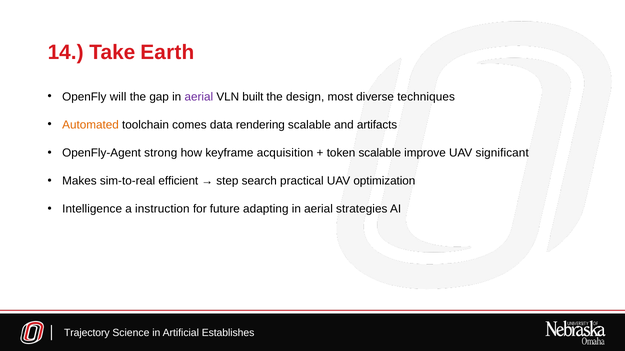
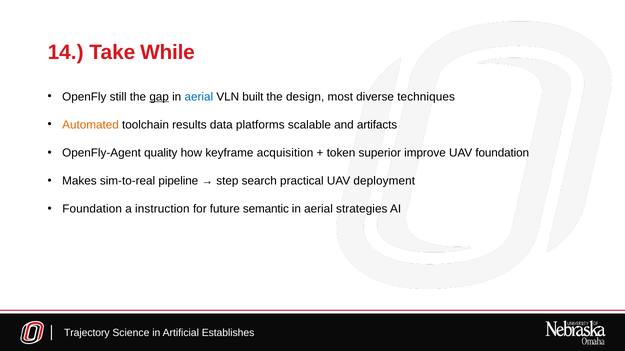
Earth: Earth -> While
will: will -> still
gap underline: none -> present
aerial at (199, 97) colour: purple -> blue
comes: comes -> results
rendering: rendering -> platforms
strong: strong -> quality
token scalable: scalable -> superior
UAV significant: significant -> foundation
efficient: efficient -> pipeline
optimization: optimization -> deployment
Intelligence at (92, 209): Intelligence -> Foundation
adapting: adapting -> semantic
